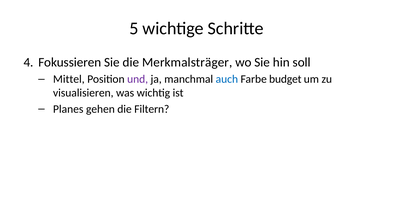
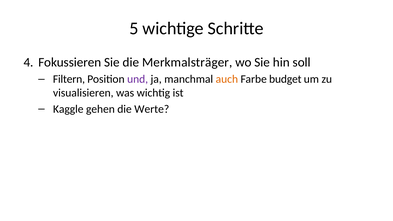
Mittel: Mittel -> Filtern
auch colour: blue -> orange
Planes: Planes -> Kaggle
Filtern: Filtern -> Werte
